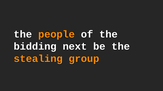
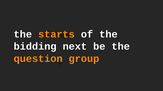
people: people -> starts
stealing: stealing -> question
